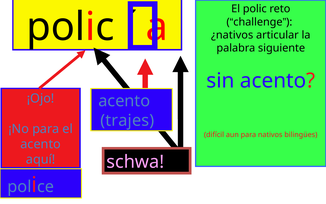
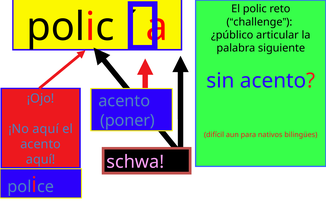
¿nativos: ¿nativos -> ¿público
trajes: trajes -> poner
¡No para: para -> aquí
